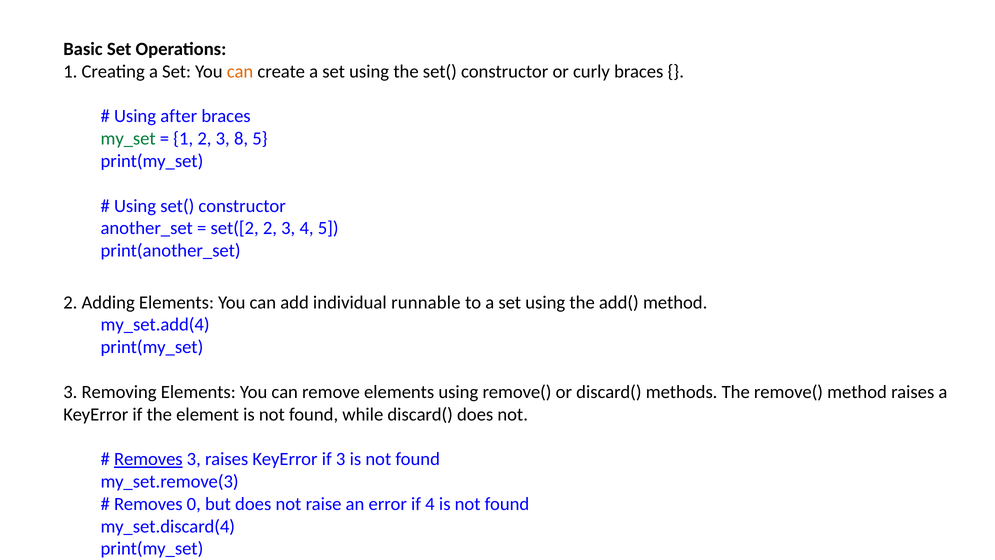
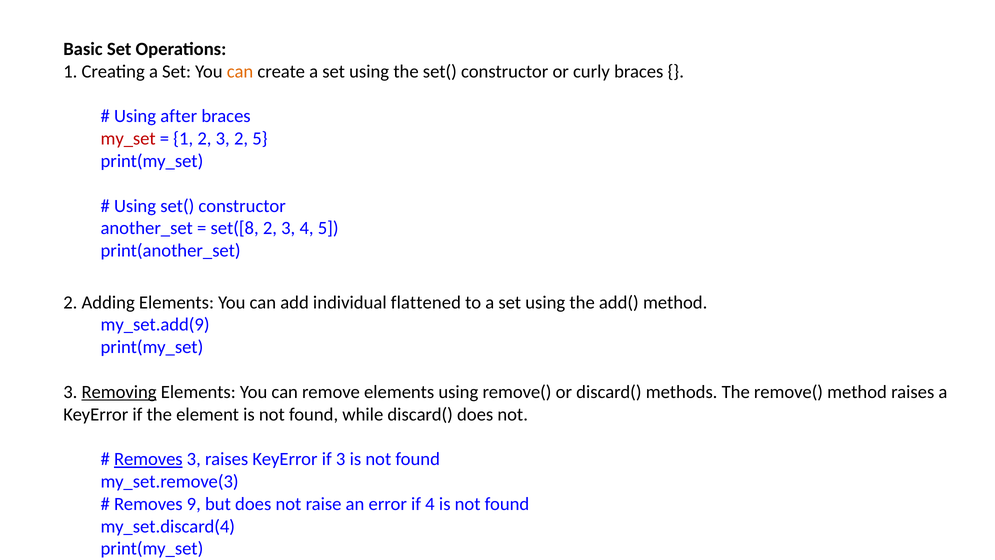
my_set colour: green -> red
3 8: 8 -> 2
set([2: set([2 -> set([8
runnable: runnable -> flattened
my_set.add(4: my_set.add(4 -> my_set.add(9
Removing underline: none -> present
0: 0 -> 9
